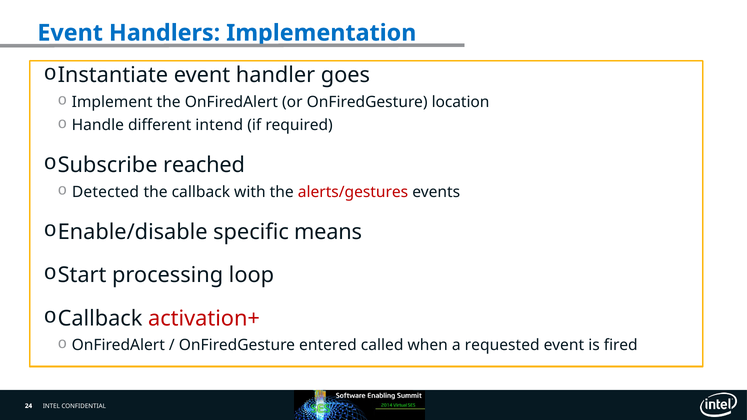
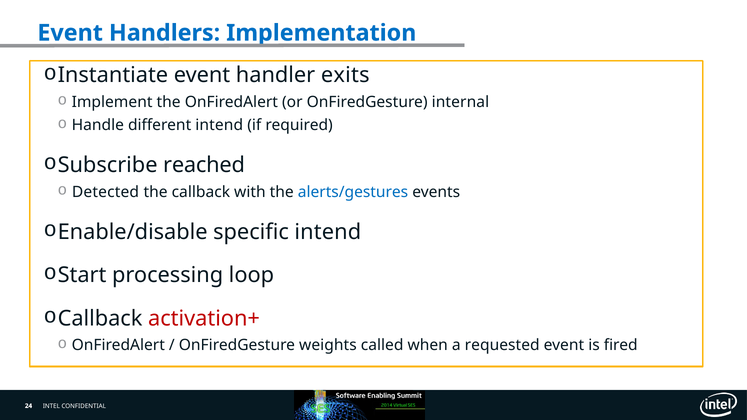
goes: goes -> exits
location: location -> internal
alerts/gestures colour: red -> blue
specific means: means -> intend
entered: entered -> weights
